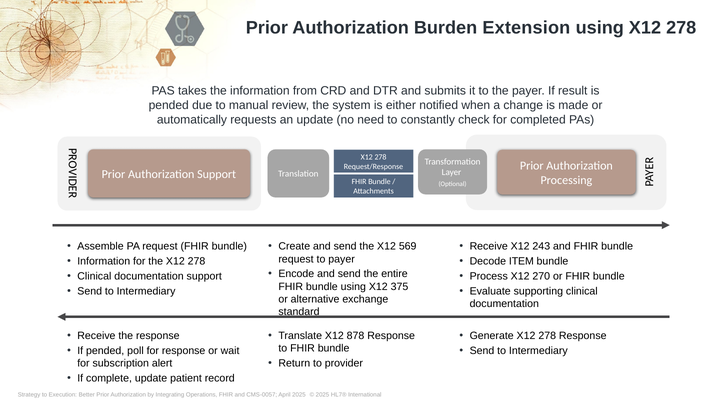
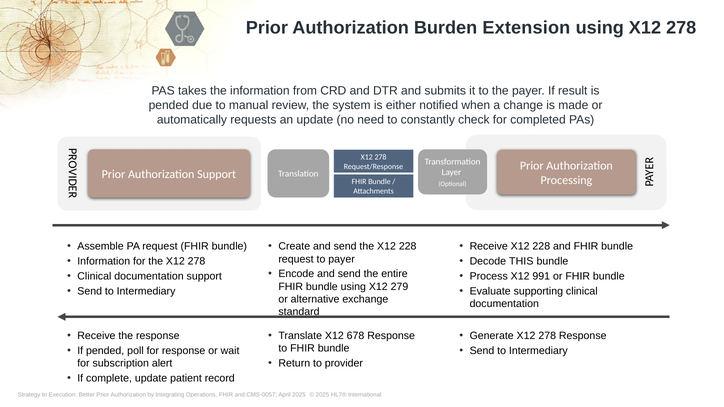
the X12 569: 569 -> 228
Receive X12 243: 243 -> 228
ITEM: ITEM -> THIS
270: 270 -> 991
375: 375 -> 279
878: 878 -> 678
